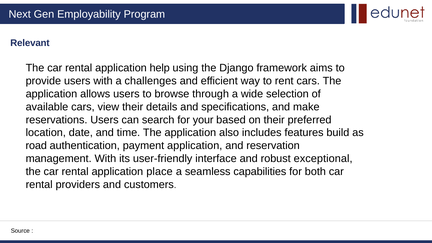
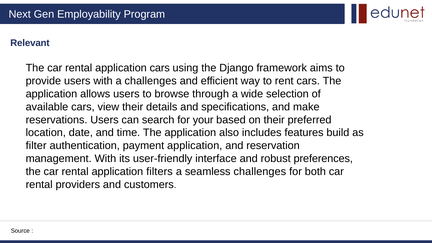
application help: help -> cars
road: road -> filter
exceptional: exceptional -> preferences
place: place -> filters
seamless capabilities: capabilities -> challenges
